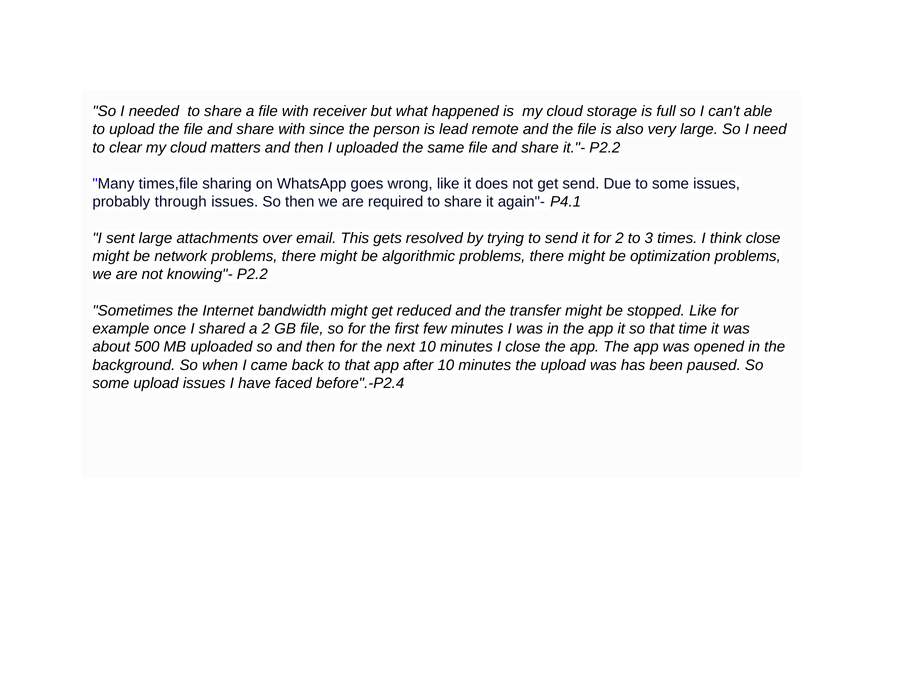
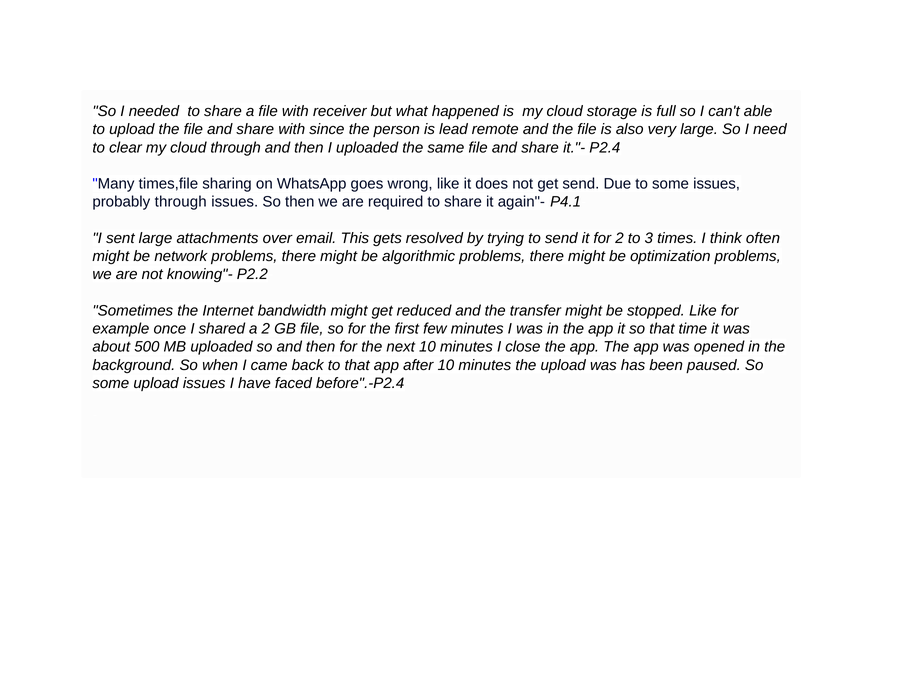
cloud matters: matters -> through
P2.2: P2.2 -> P2.4
think close: close -> often
